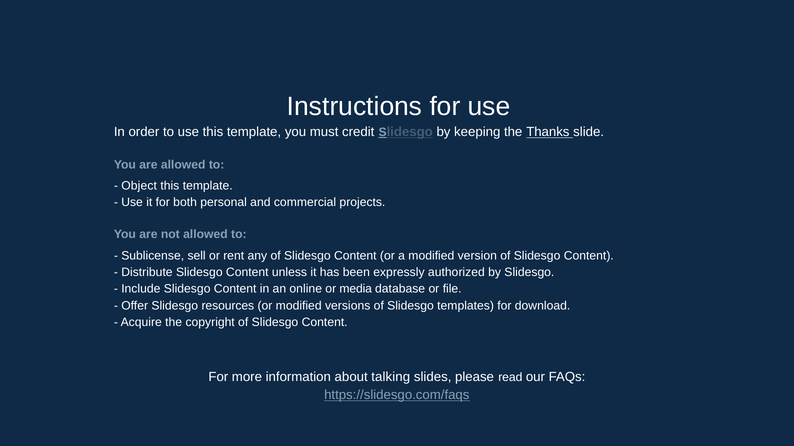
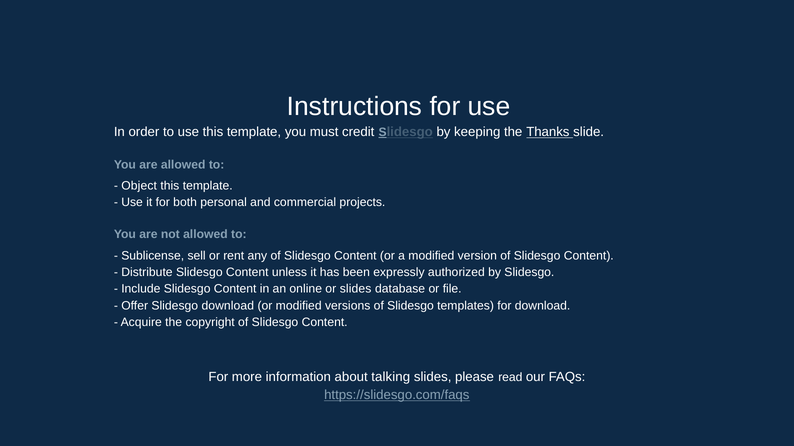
or media: media -> slides
Slidesgo resources: resources -> download
